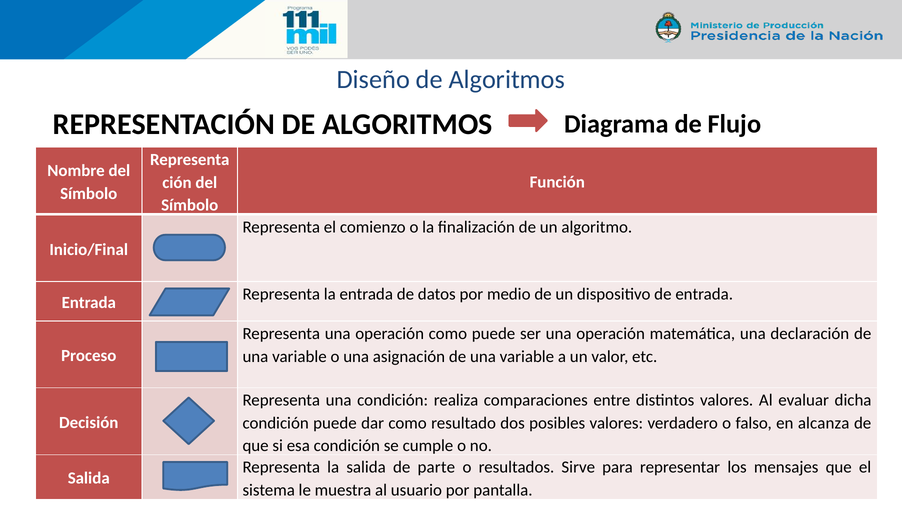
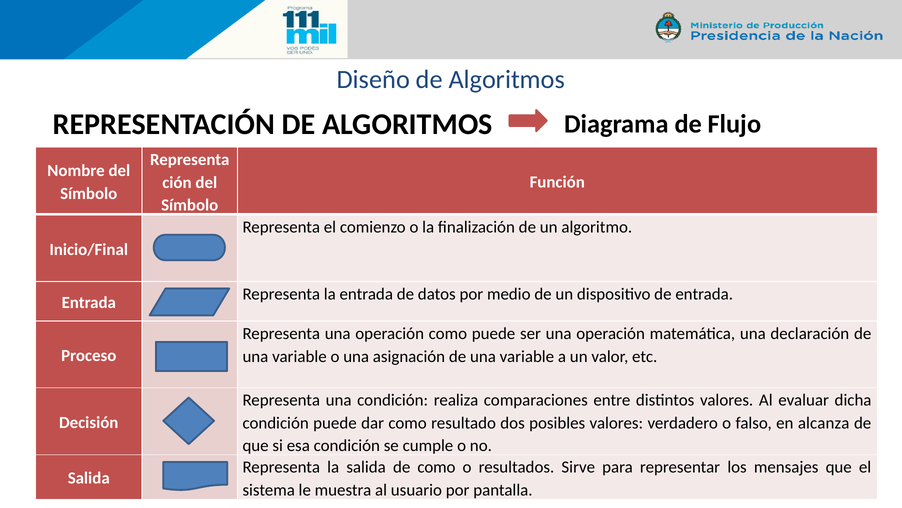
de parte: parte -> como
